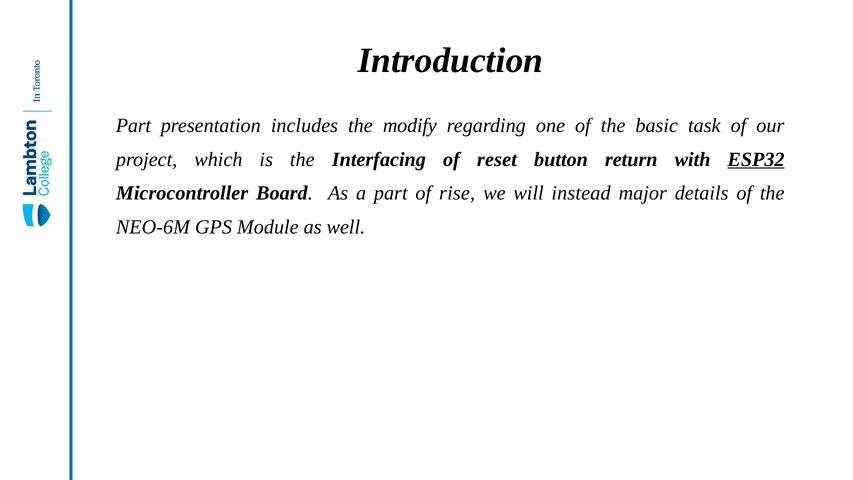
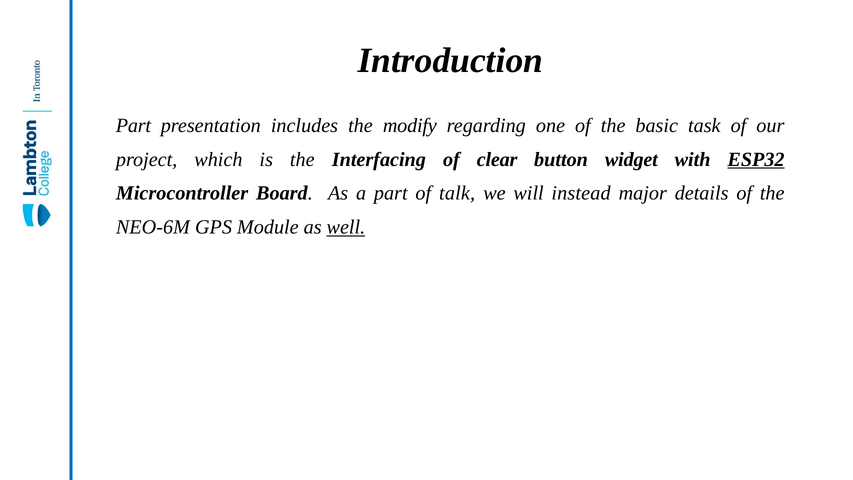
reset: reset -> clear
return: return -> widget
rise: rise -> talk
well underline: none -> present
